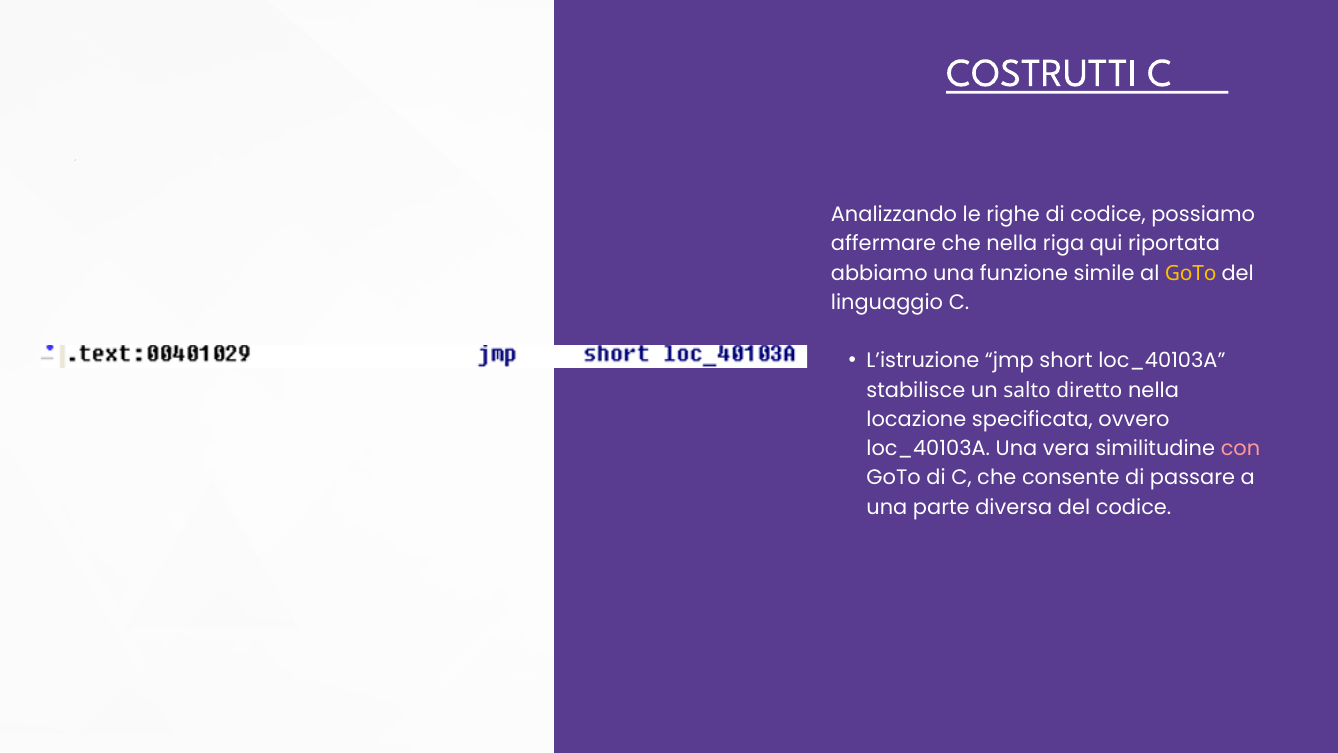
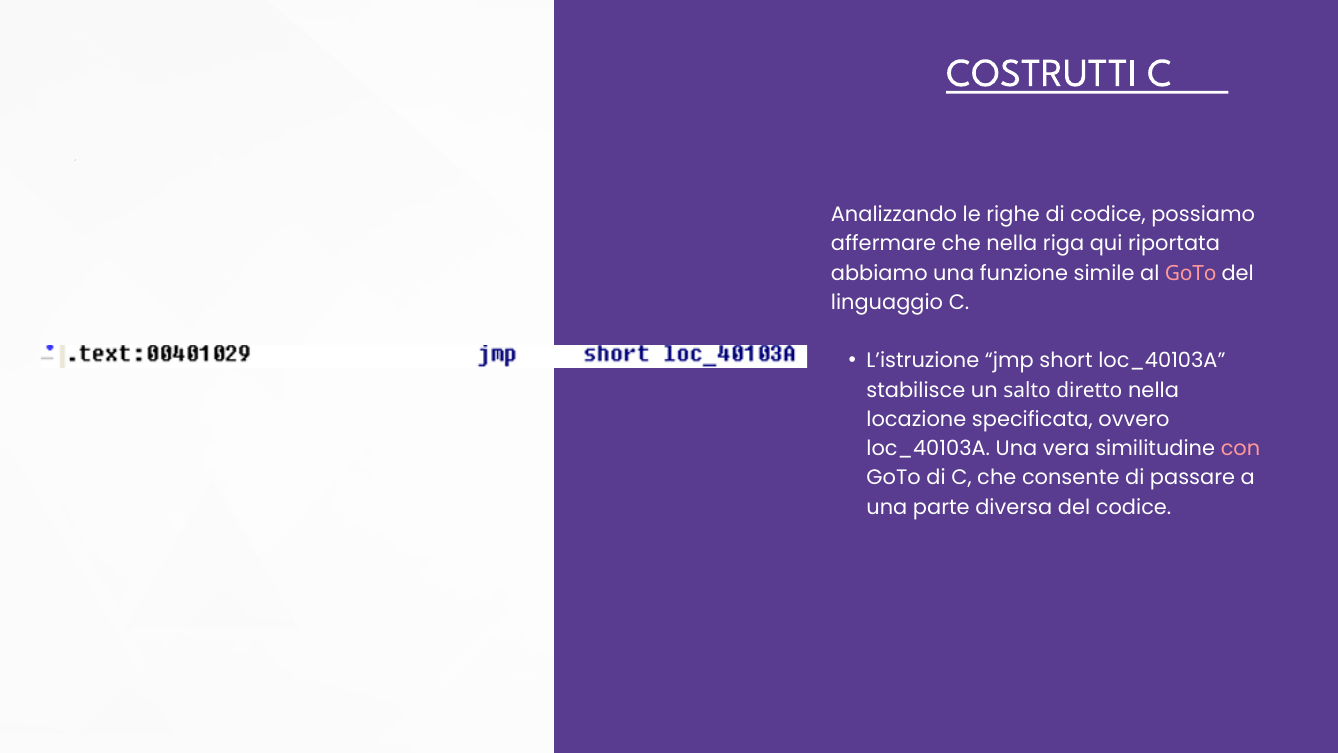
GoTo at (1191, 273) colour: yellow -> pink
